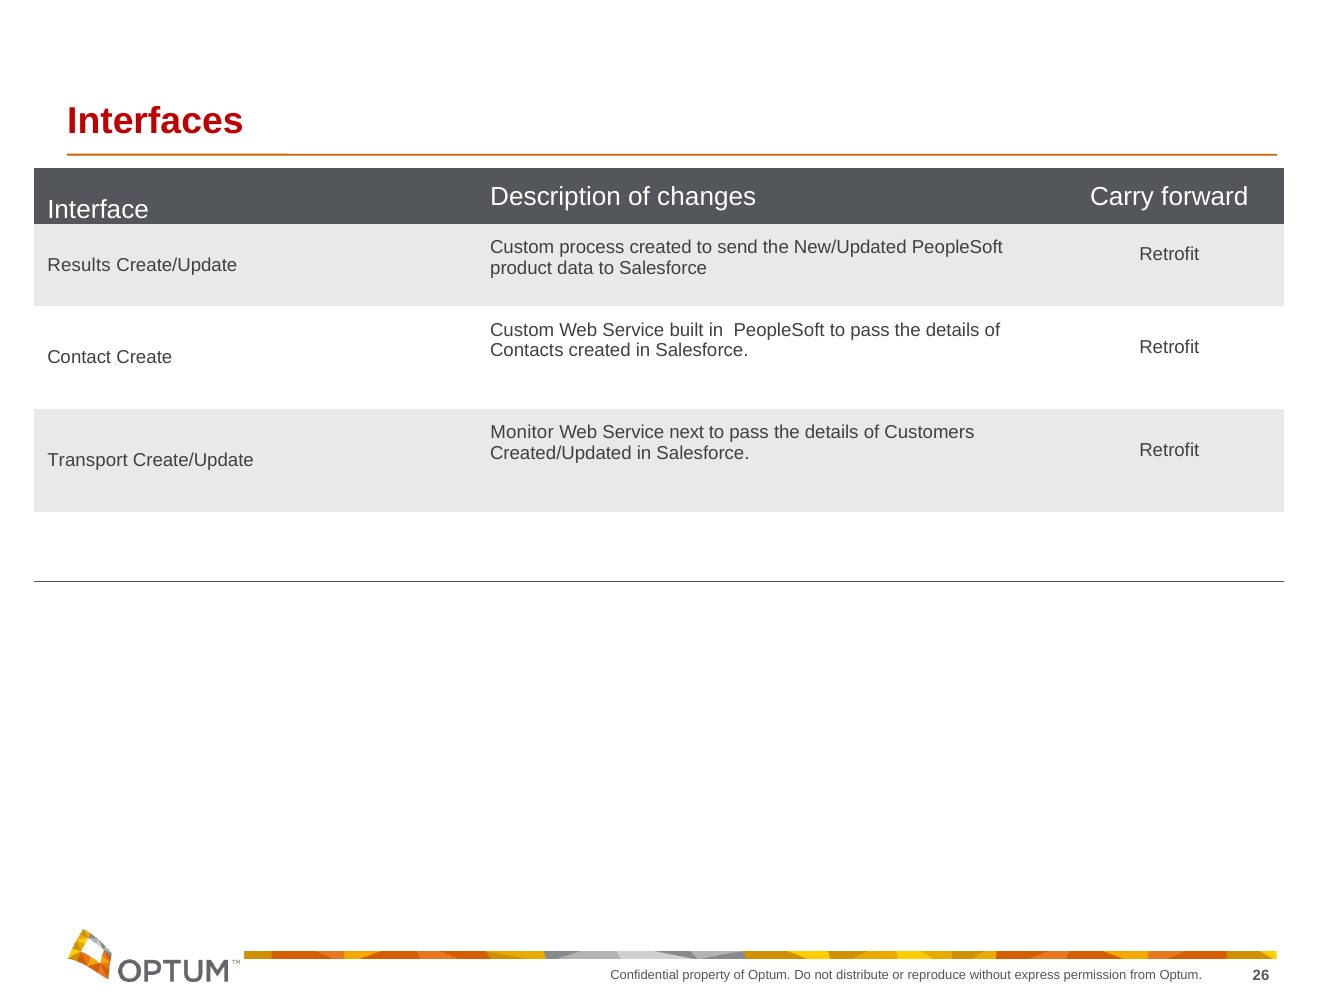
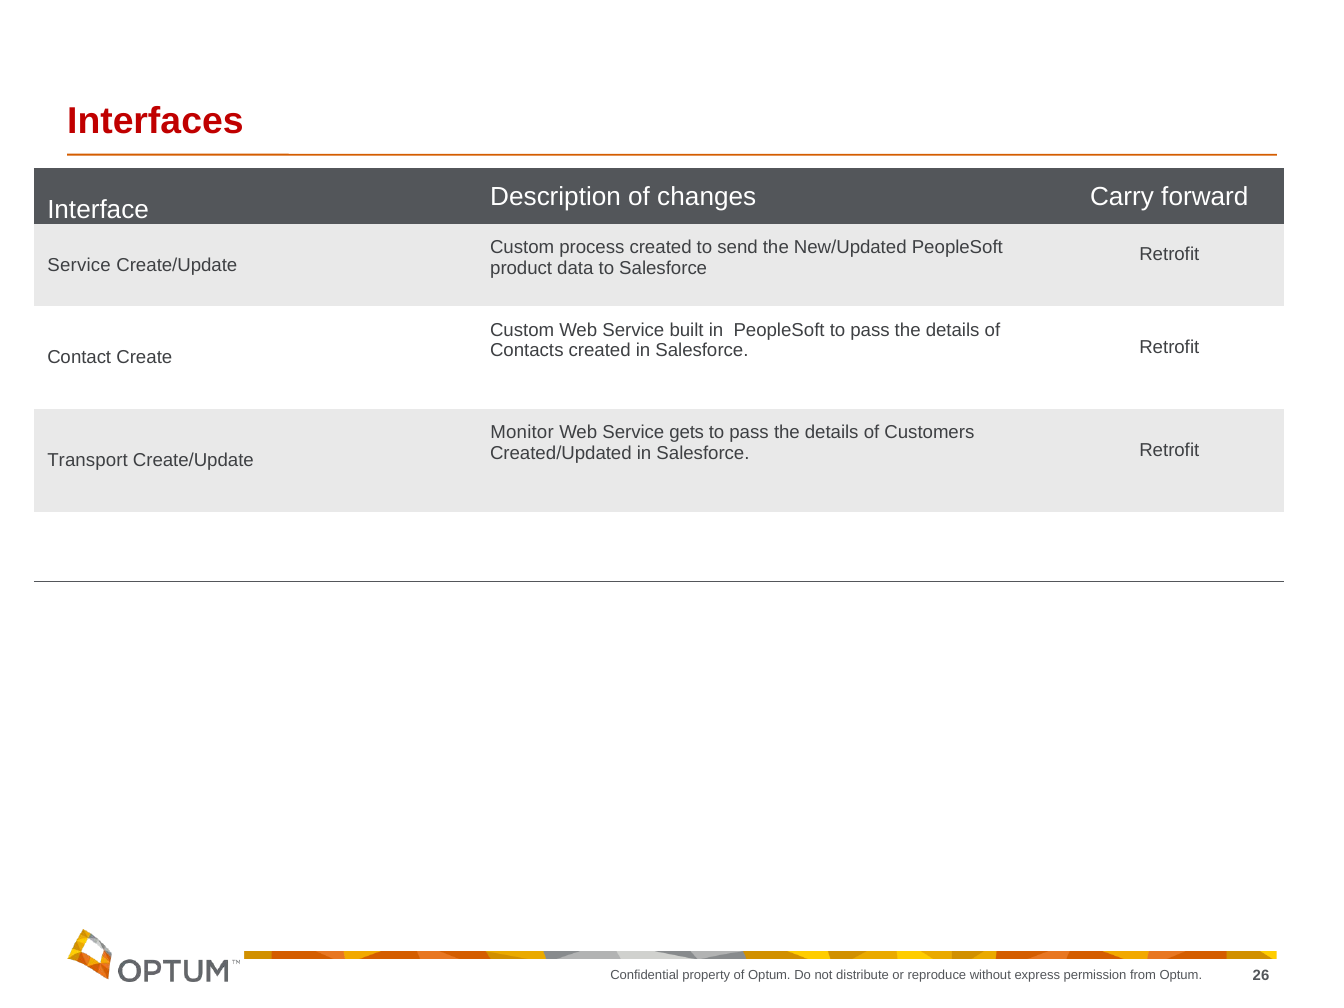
Results at (79, 265): Results -> Service
next: next -> gets
